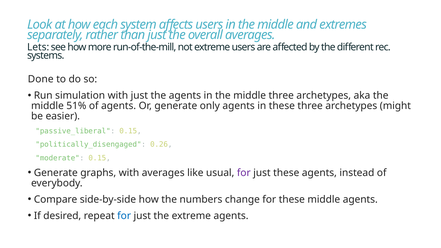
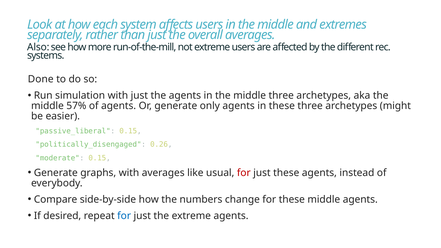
Lets: Lets -> Also
51%: 51% -> 57%
for at (244, 173) colour: purple -> red
